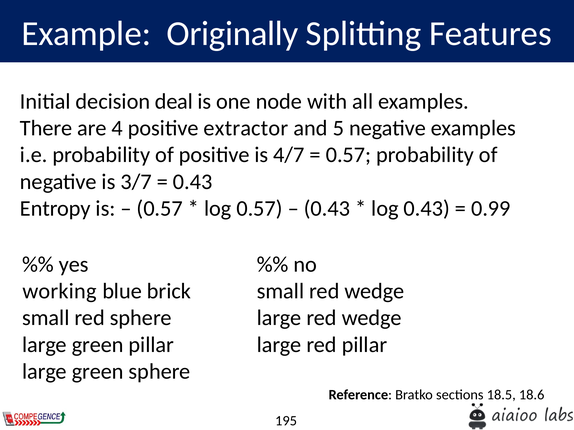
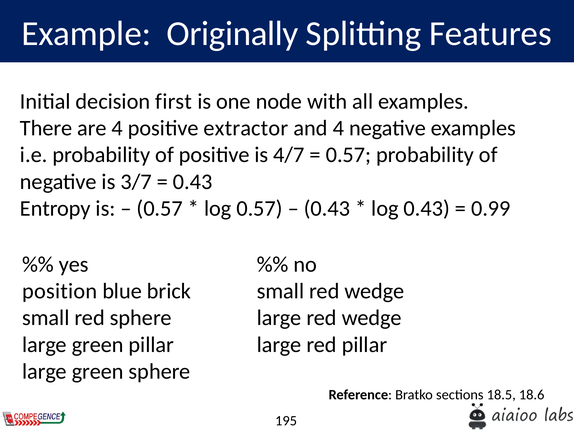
deal: deal -> first
and 5: 5 -> 4
working: working -> position
